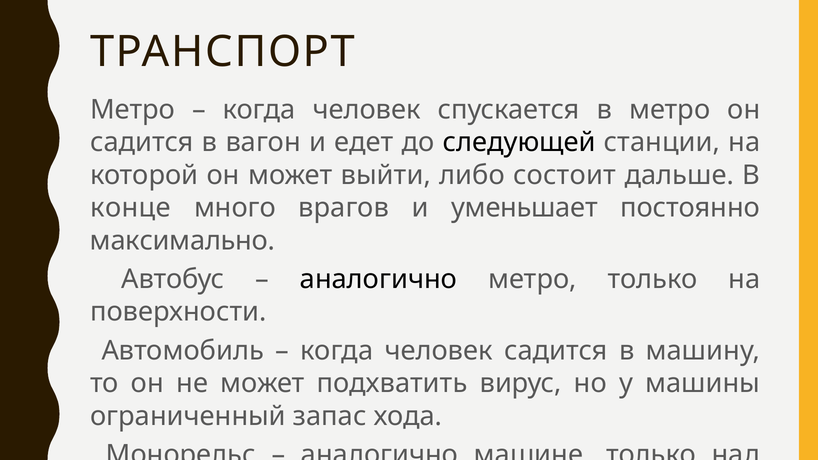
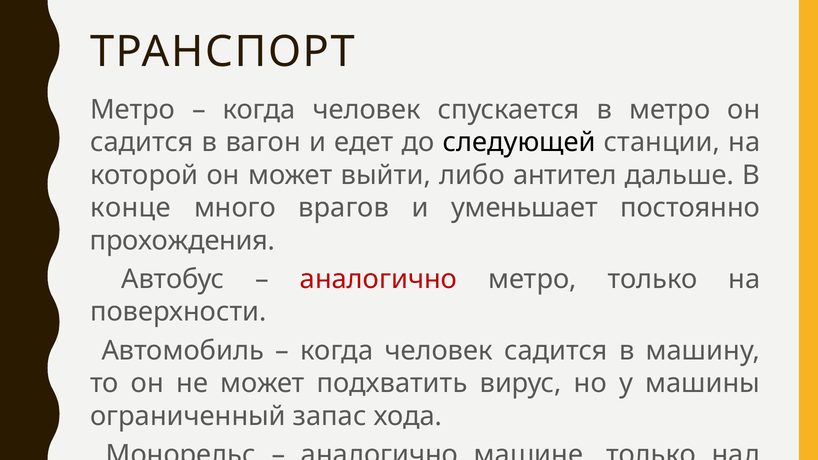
состоит: состоит -> антител
максимально: максимально -> прохождения
аналогично at (378, 279) colour: black -> red
